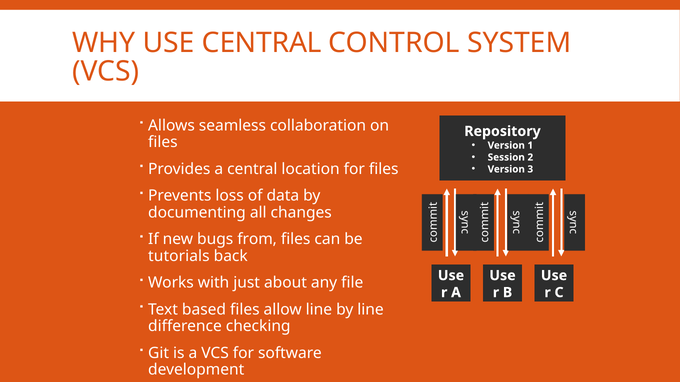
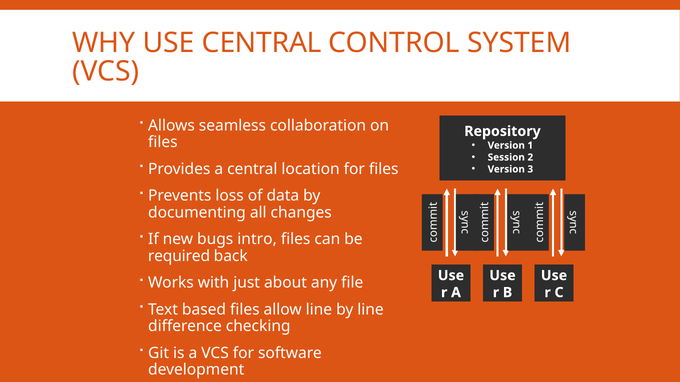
from: from -> intro
tutorials: tutorials -> required
